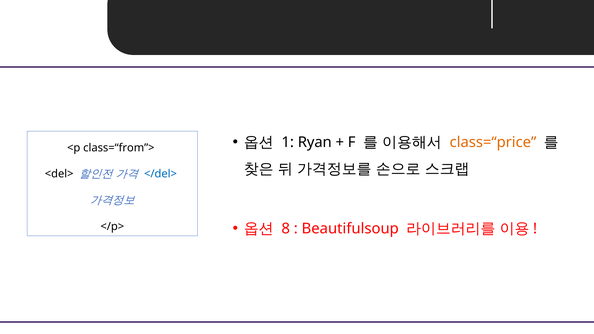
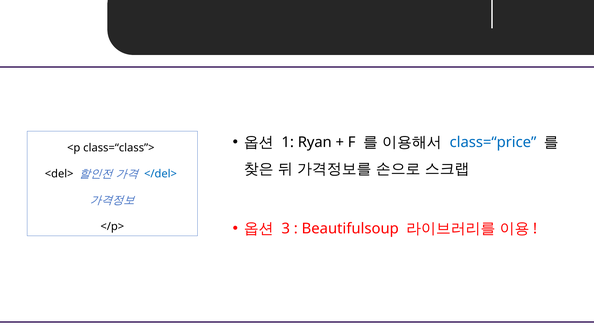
class=“price colour: orange -> blue
class=“from”>: class=“from”> -> class=“class”>
8: 8 -> 3
